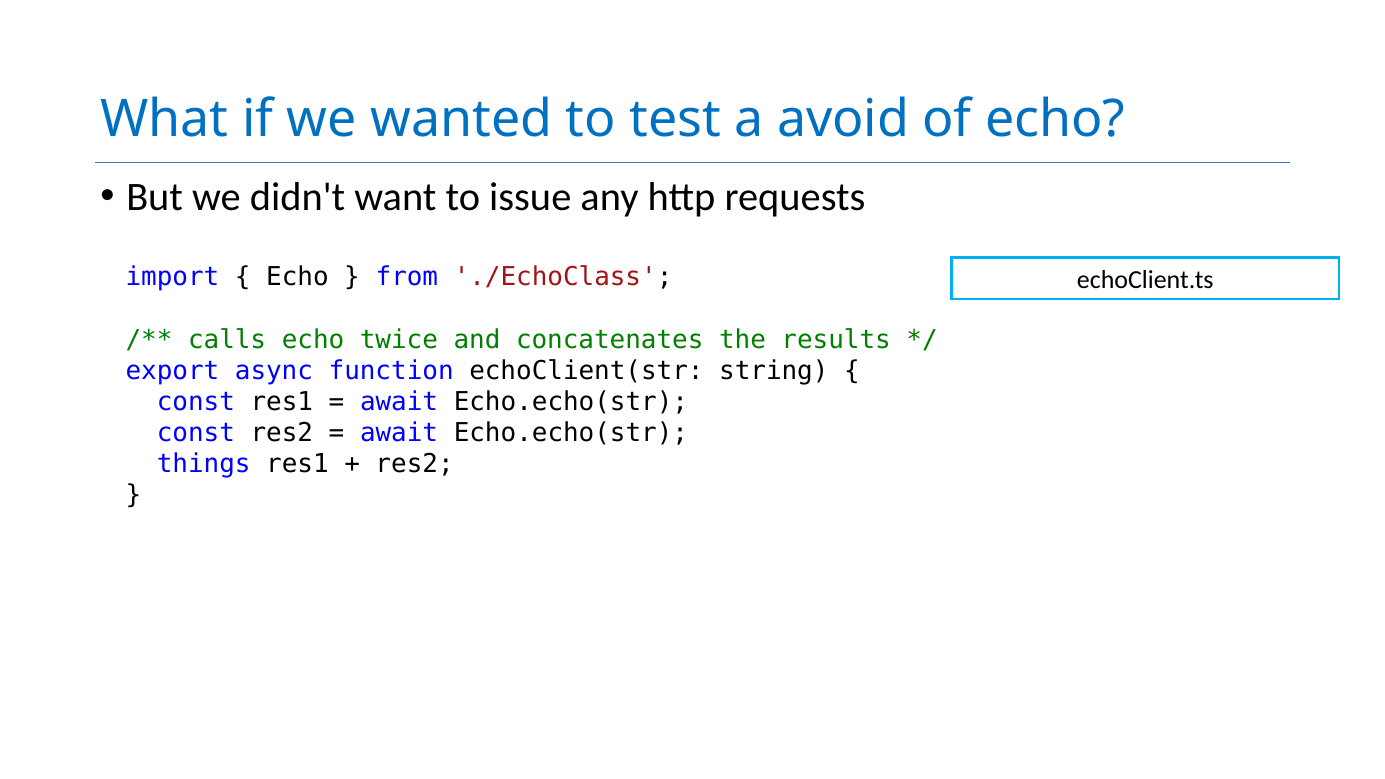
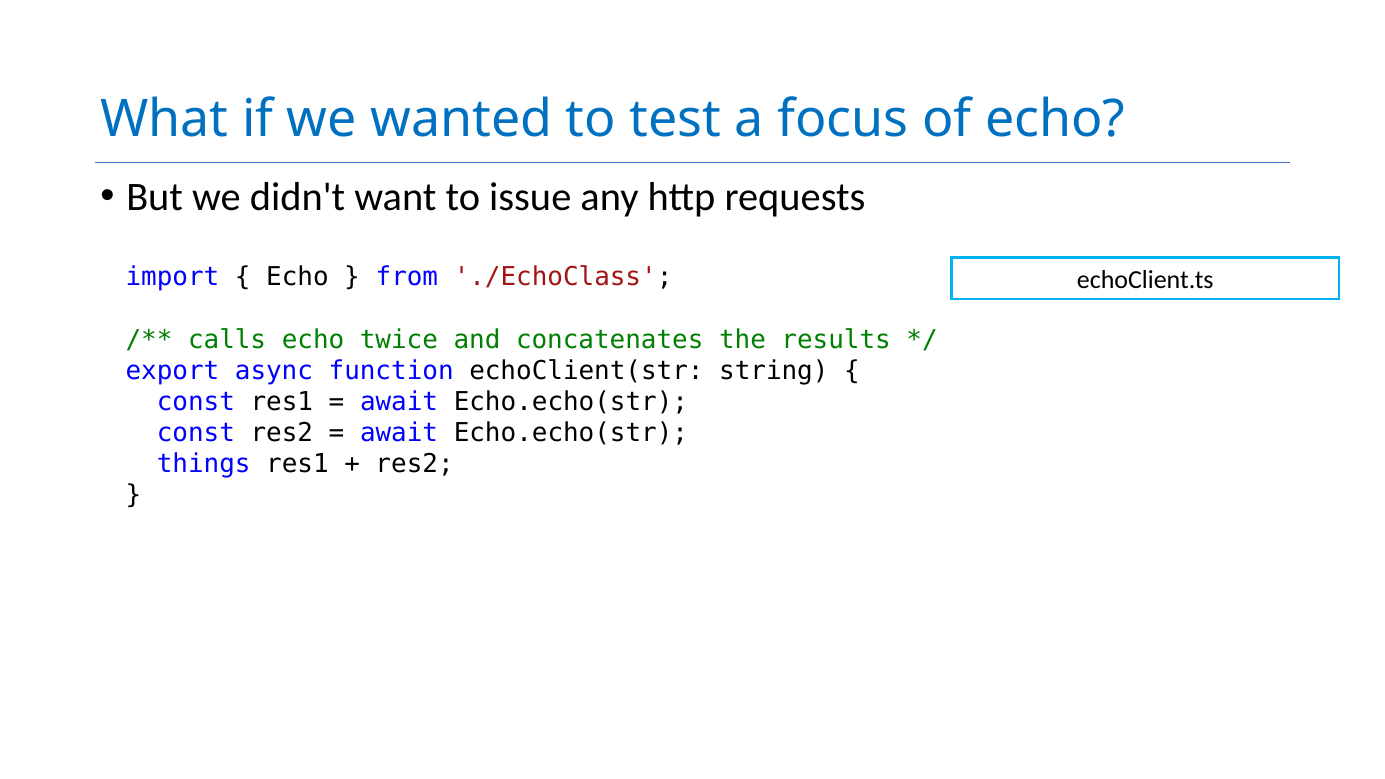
avoid: avoid -> focus
